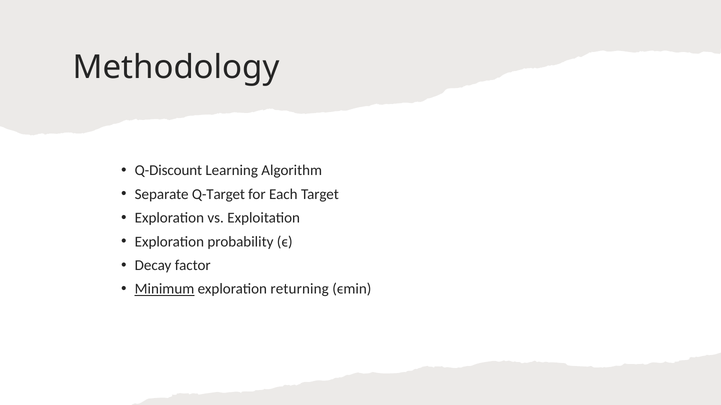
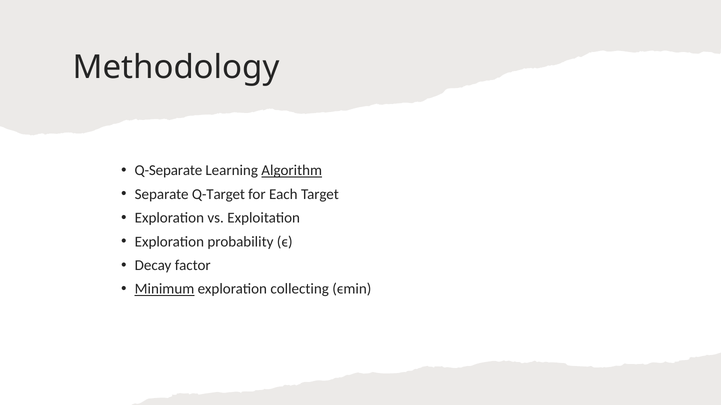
Q-Discount: Q-Discount -> Q-Separate
Algorithm underline: none -> present
returning: returning -> collecting
